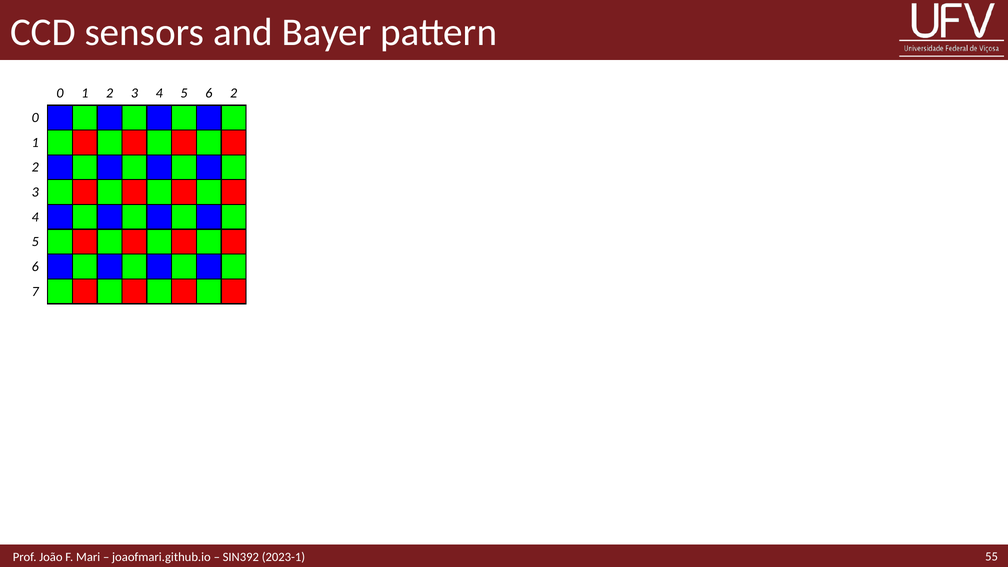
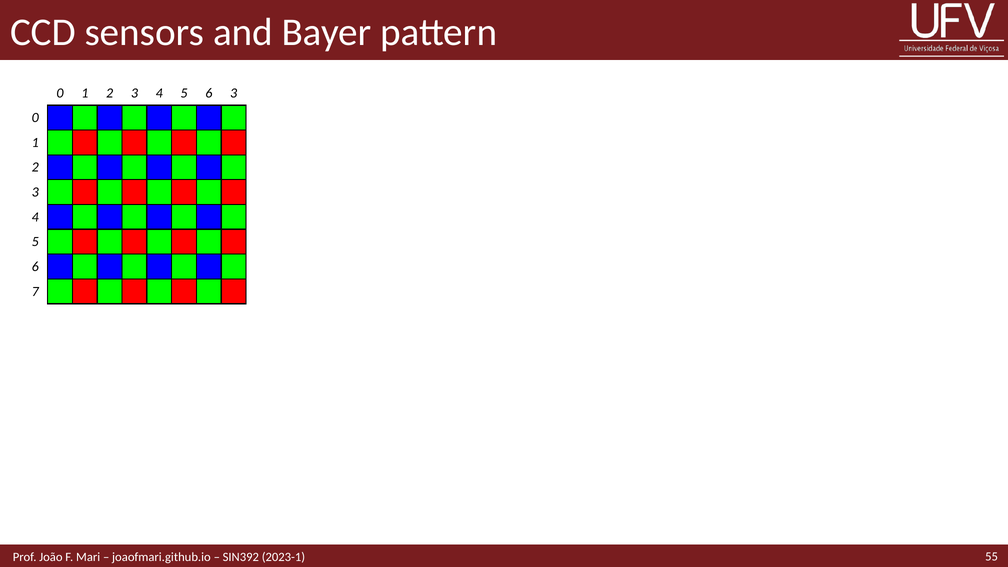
6 2: 2 -> 3
